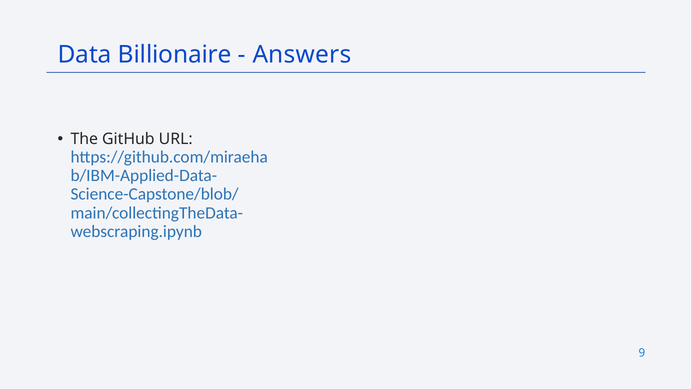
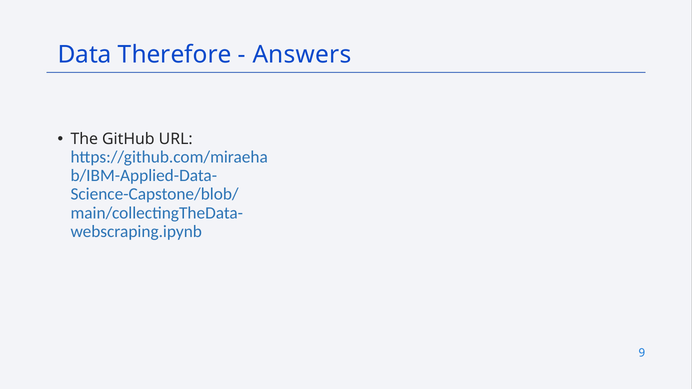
Billionaire: Billionaire -> Therefore
